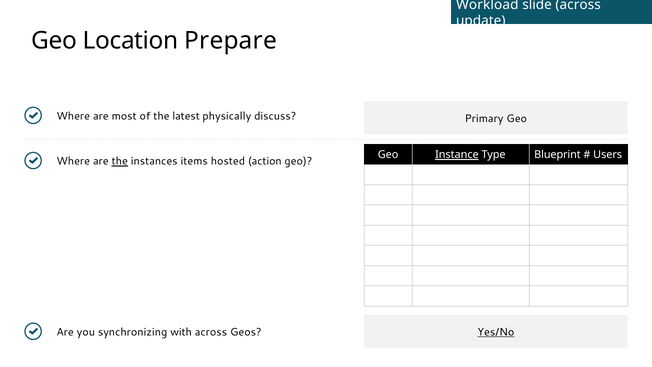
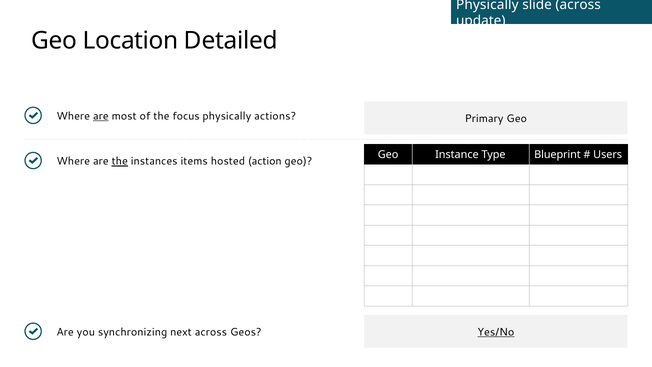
Workload at (487, 5): Workload -> Physically
Prepare: Prepare -> Detailed
are at (101, 116) underline: none -> present
latest: latest -> focus
discuss: discuss -> actions
Instance underline: present -> none
with: with -> next
